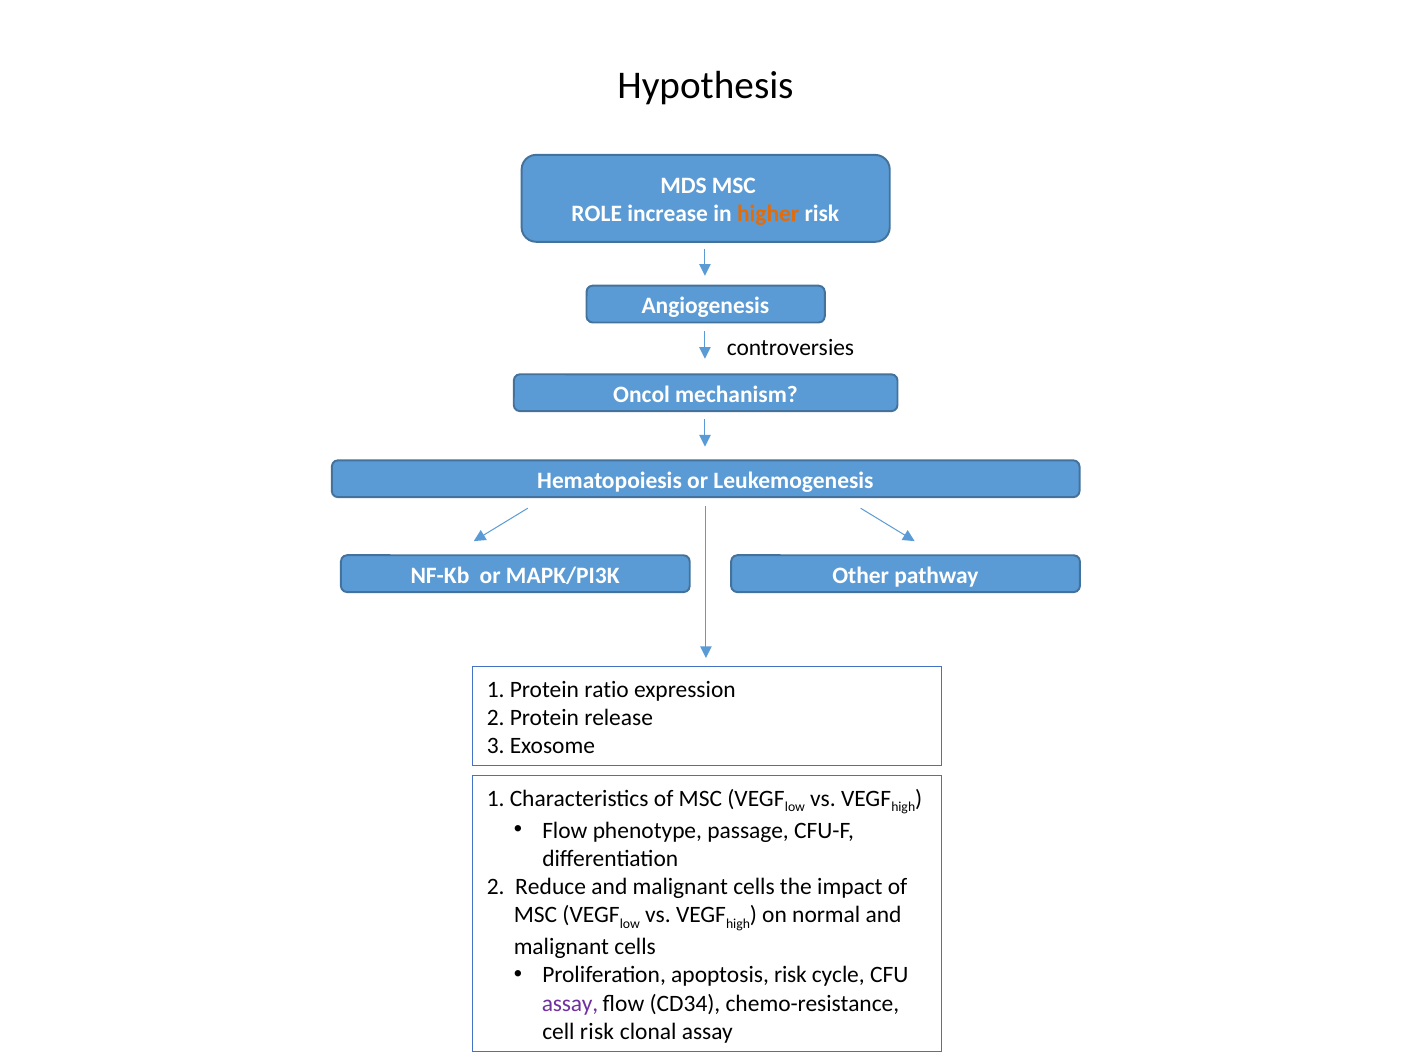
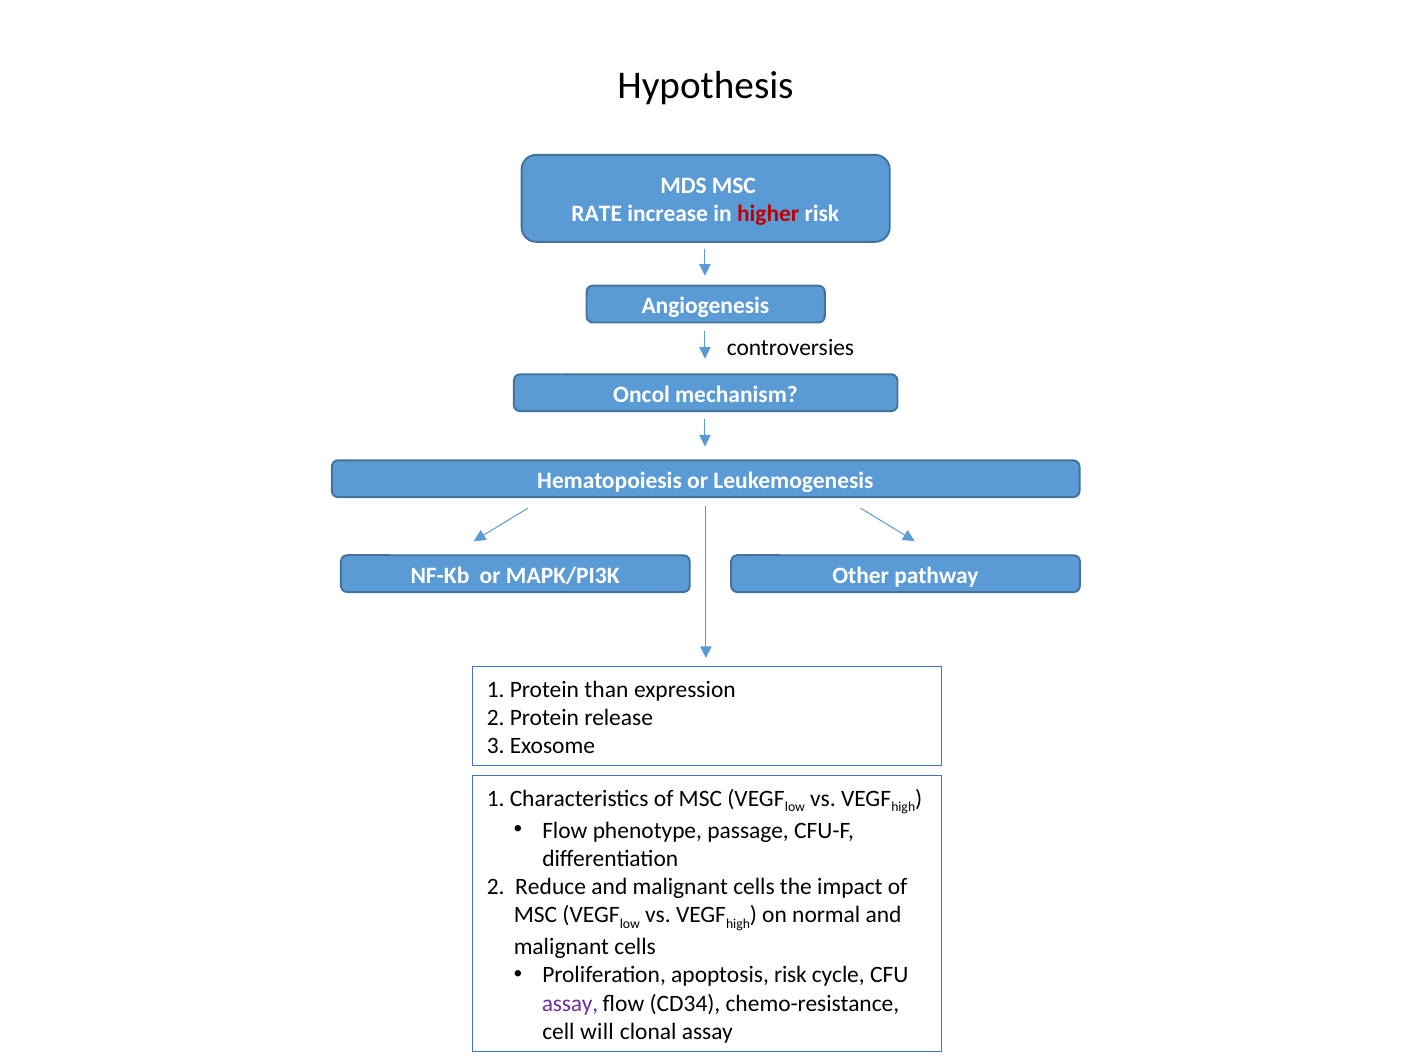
ROLE: ROLE -> RATE
higher colour: orange -> red
ratio: ratio -> than
cell risk: risk -> will
